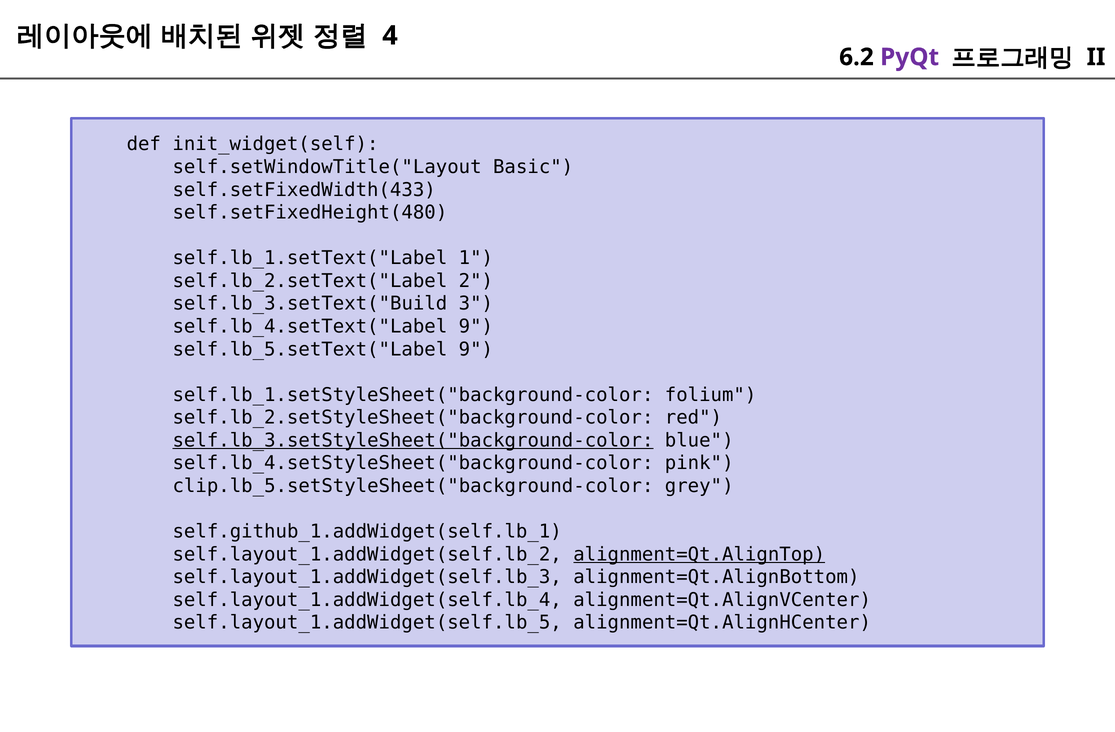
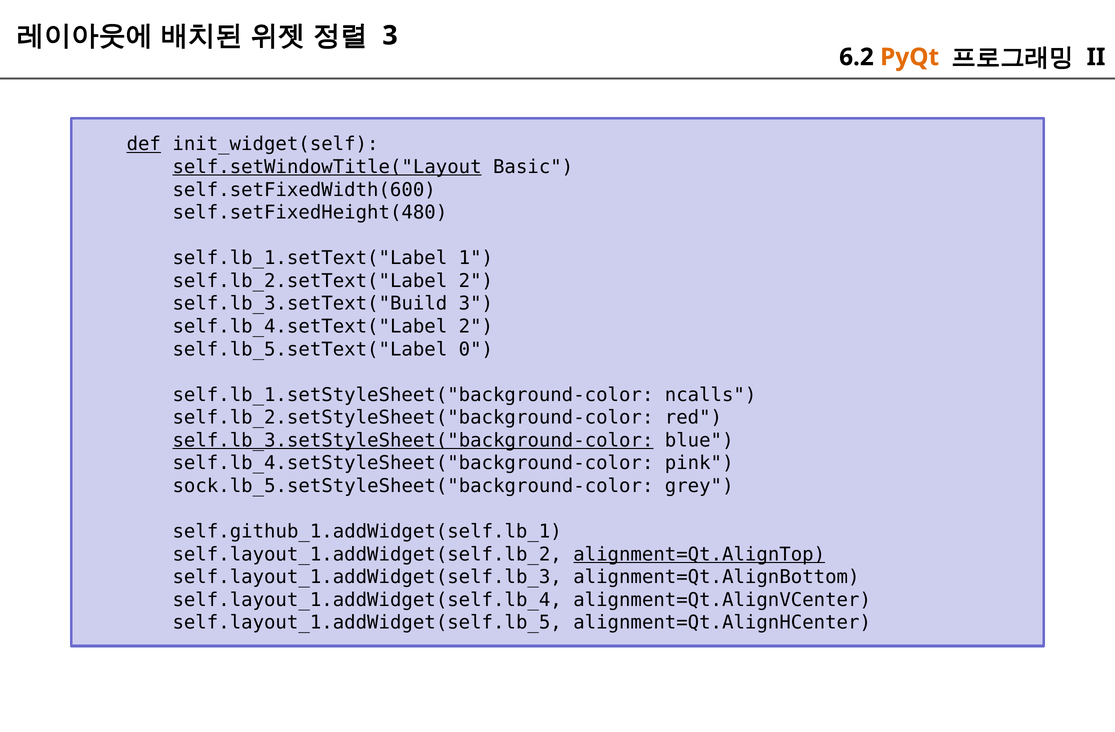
4 at (390, 36): 4 -> 3
PyQt colour: purple -> orange
def underline: none -> present
self.setWindowTitle("Layout underline: none -> present
self.setFixedWidth(433: self.setFixedWidth(433 -> self.setFixedWidth(600
self.lb_4.setText("Label 9: 9 -> 2
self.lb_5.setText("Label 9: 9 -> 0
folium: folium -> ncalls
clip.lb_5.setStyleSheet("background-color: clip.lb_5.setStyleSheet("background-color -> sock.lb_5.setStyleSheet("background-color
